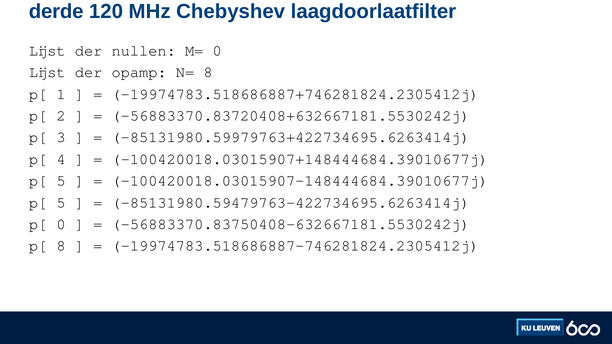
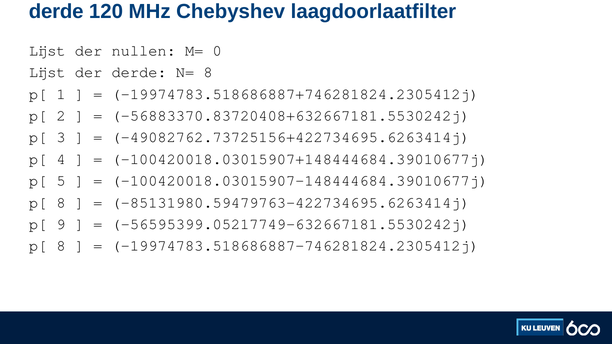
der opamp: opamp -> derde
-85131980.59979763+422734695.6263414j: -85131980.59979763+422734695.6263414j -> -49082762.73725156+422734695.6263414j
5 at (61, 203): 5 -> 8
p[ 0: 0 -> 9
-56883370.83750408-632667181.5530242j: -56883370.83750408-632667181.5530242j -> -56595399.05217749-632667181.5530242j
